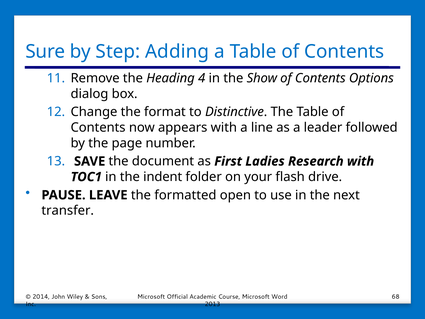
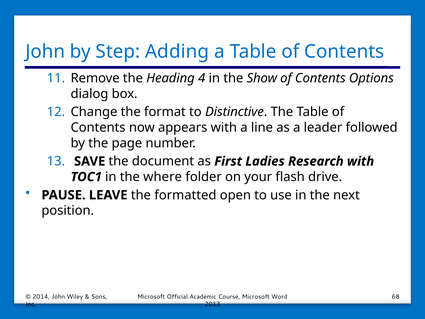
Sure at (45, 52): Sure -> John
indent: indent -> where
transfer: transfer -> position
